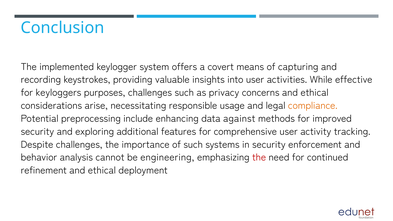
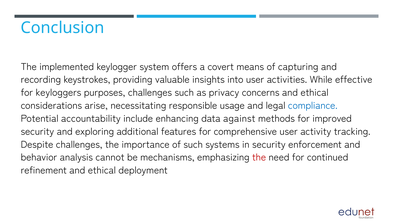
compliance colour: orange -> blue
preprocessing: preprocessing -> accountability
engineering: engineering -> mechanisms
